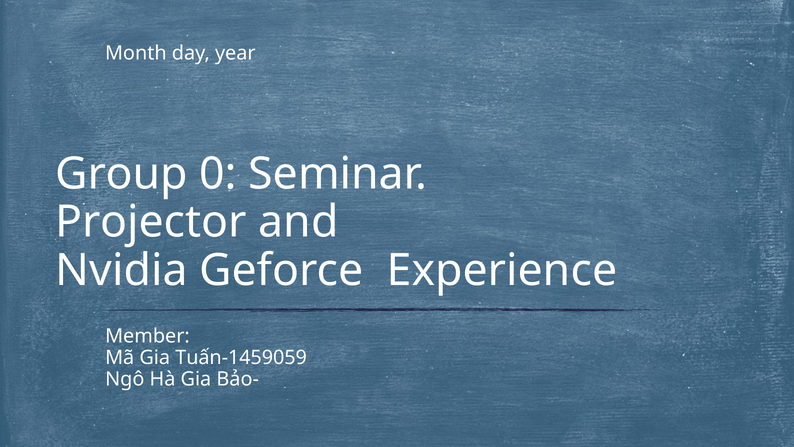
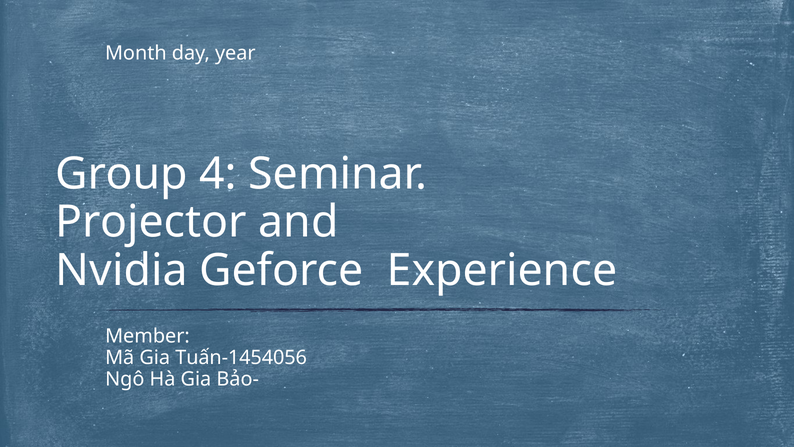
0: 0 -> 4
Tuấn-1459059: Tuấn-1459059 -> Tuấn-1454056
